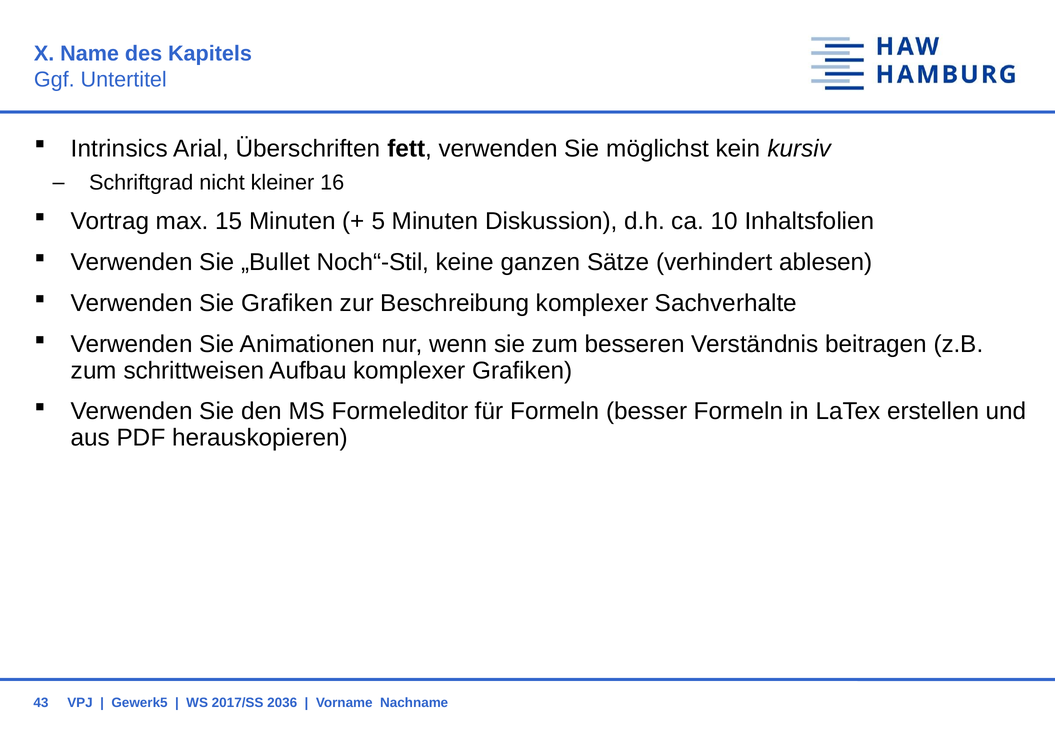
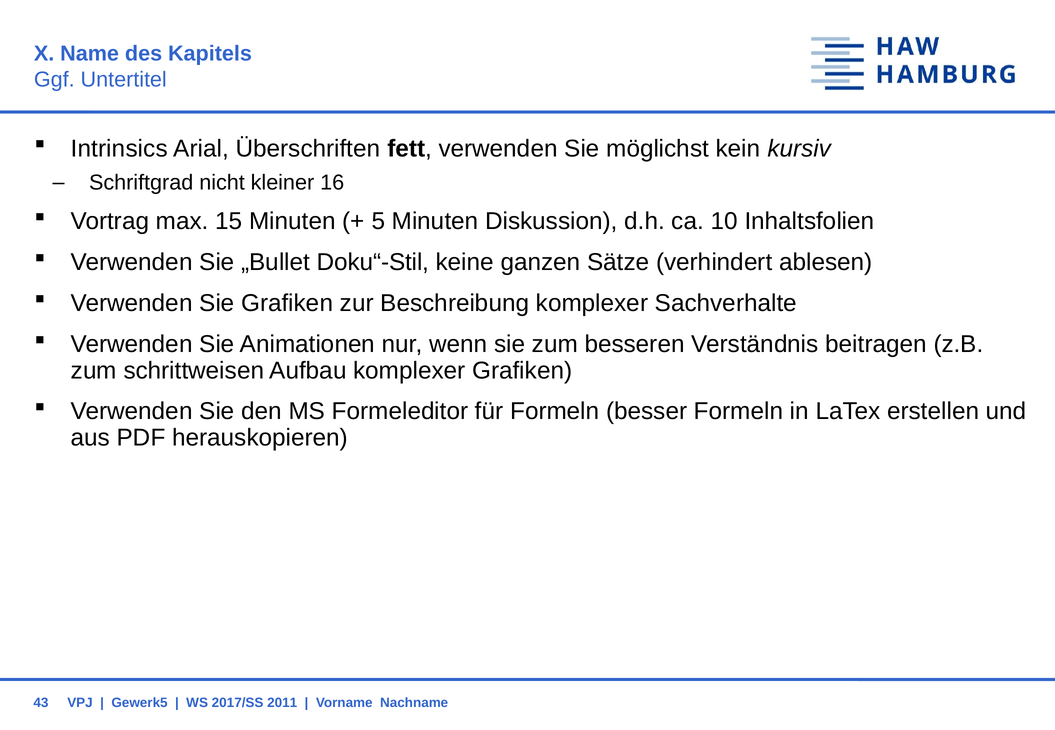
Noch“-Stil: Noch“-Stil -> Doku“-Stil
2036: 2036 -> 2011
